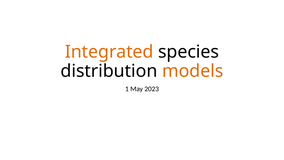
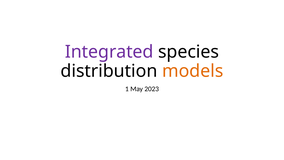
Integrated colour: orange -> purple
